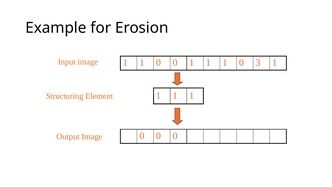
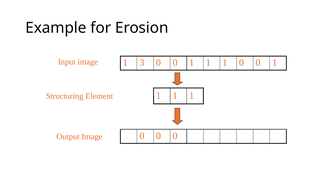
1 at (142, 63): 1 -> 3
1 0 3: 3 -> 0
